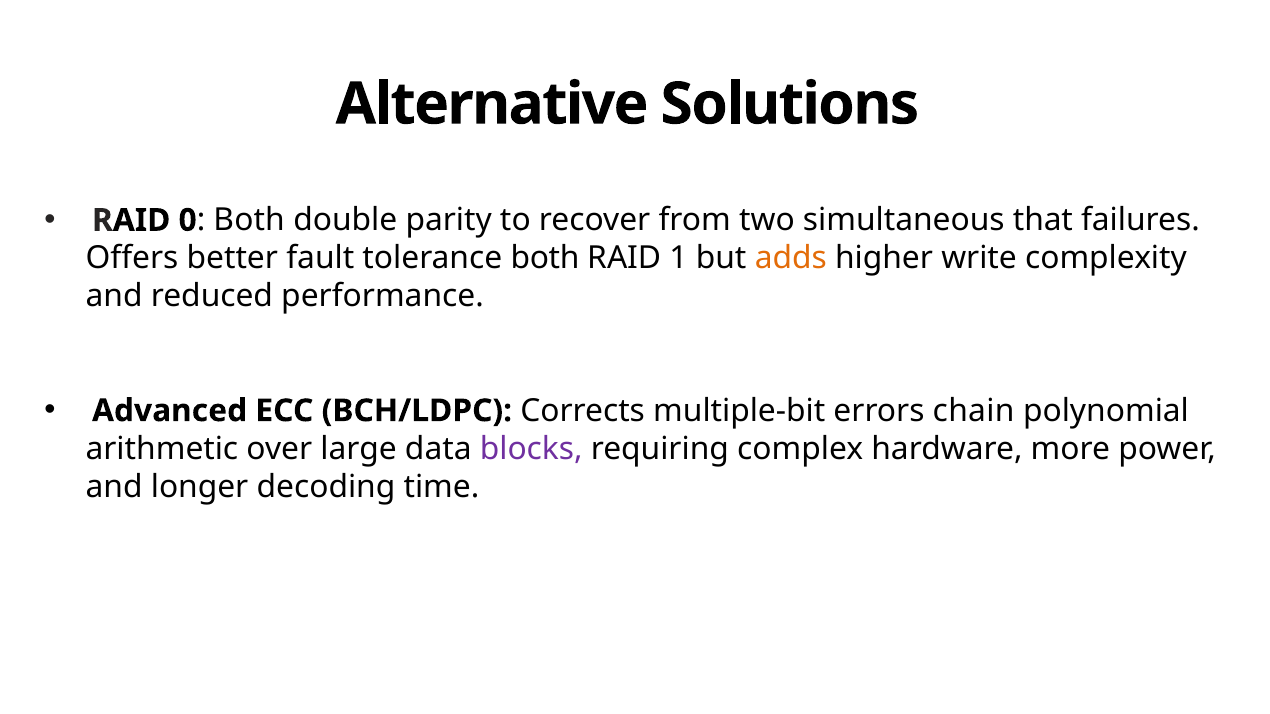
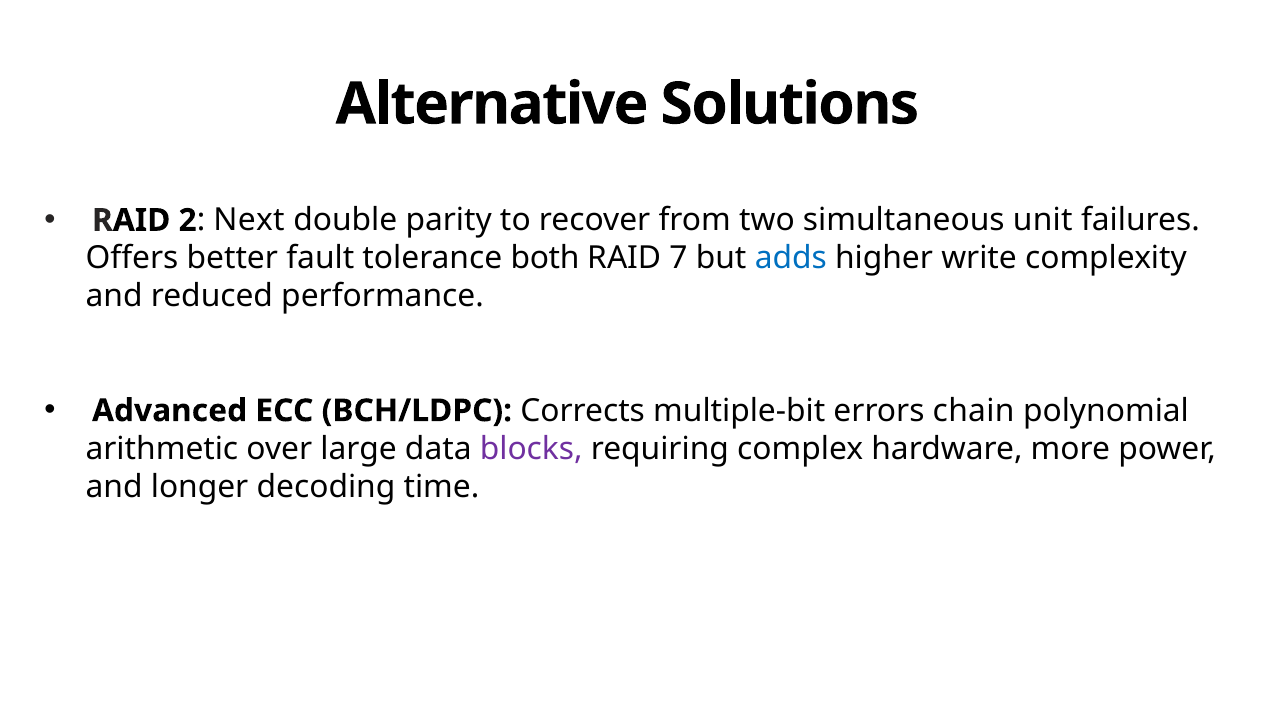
0: 0 -> 2
Both at (249, 220): Both -> Next
that: that -> unit
1: 1 -> 7
adds colour: orange -> blue
